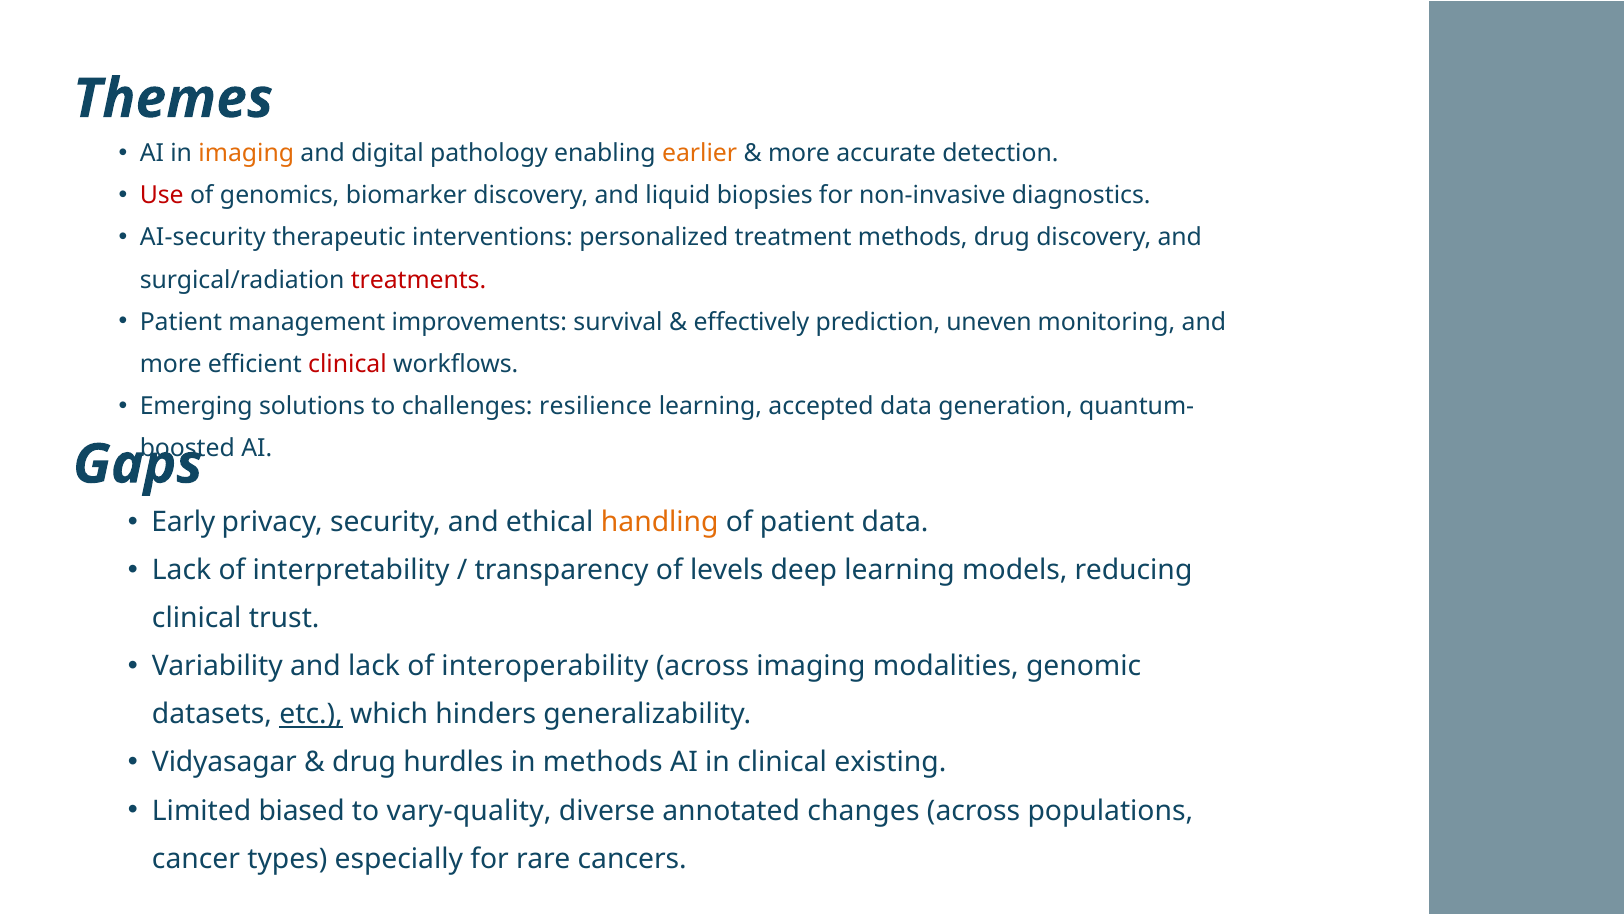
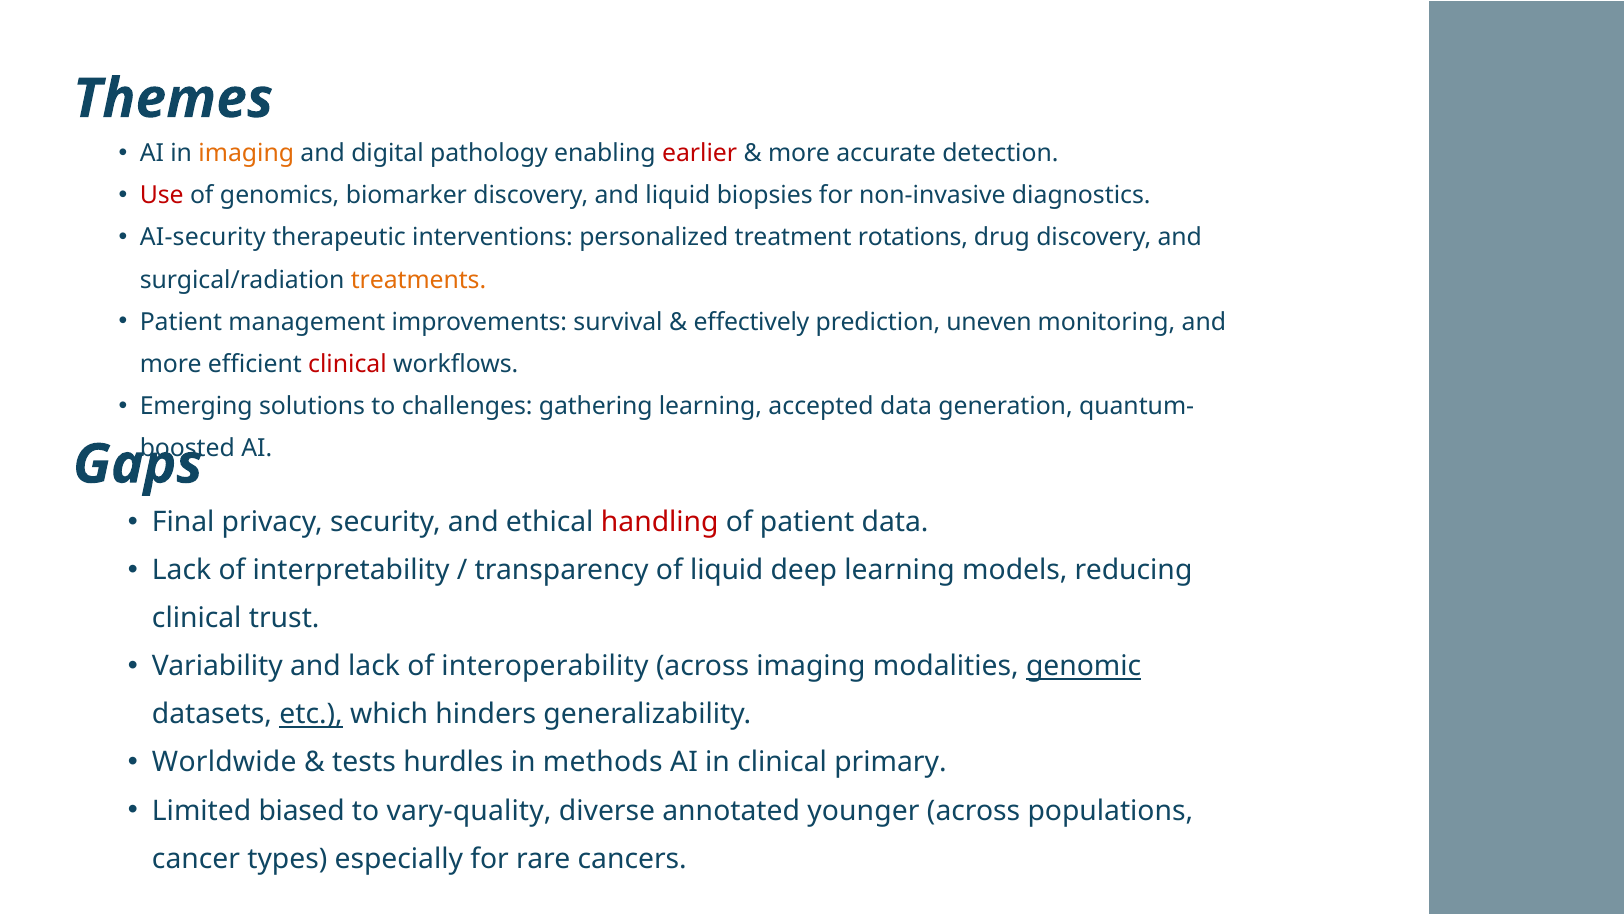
earlier colour: orange -> red
treatment methods: methods -> rotations
treatments colour: red -> orange
resilience: resilience -> gathering
Early: Early -> Final
handling colour: orange -> red
of levels: levels -> liquid
genomic underline: none -> present
Vidyasagar: Vidyasagar -> Worldwide
drug at (364, 762): drug -> tests
existing: existing -> primary
changes: changes -> younger
